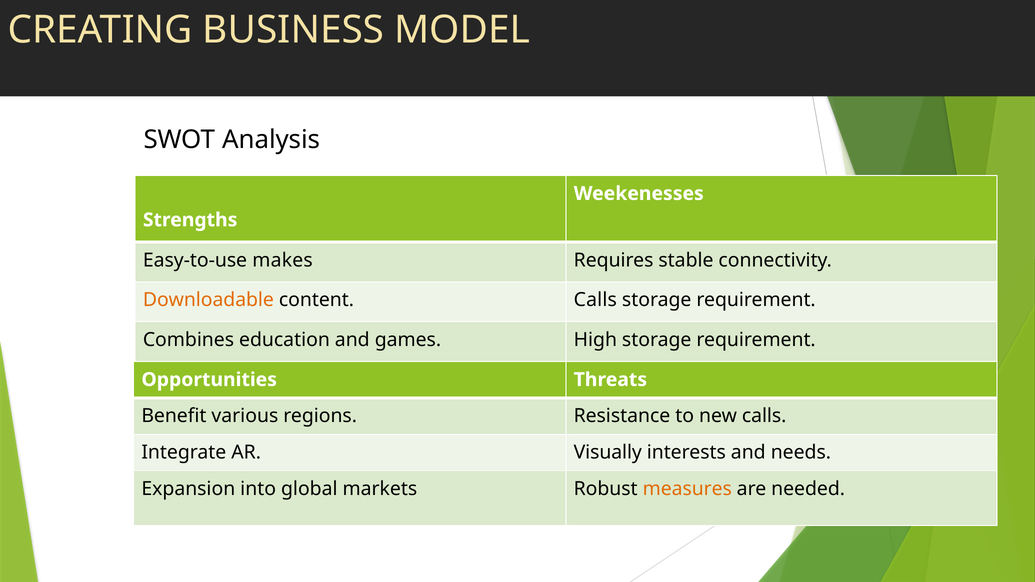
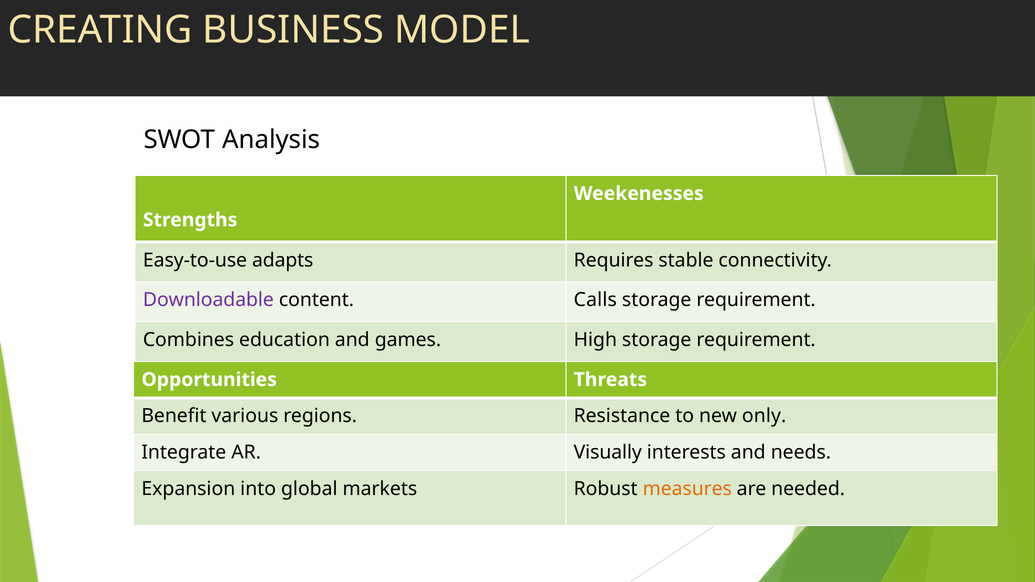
makes: makes -> adapts
Downloadable colour: orange -> purple
new calls: calls -> only
